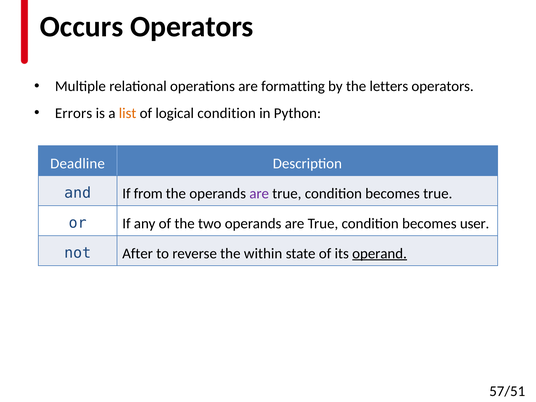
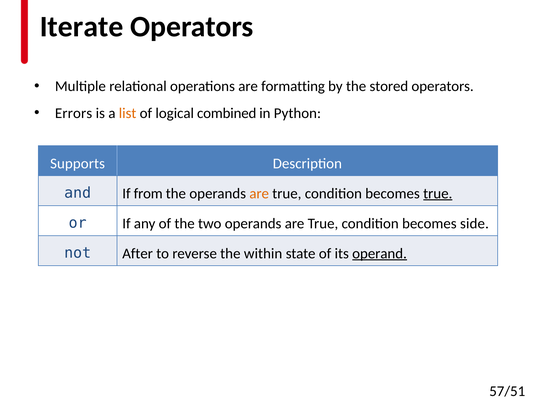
Occurs: Occurs -> Iterate
letters: letters -> stored
logical condition: condition -> combined
Deadline: Deadline -> Supports
are at (259, 193) colour: purple -> orange
true at (438, 193) underline: none -> present
user: user -> side
